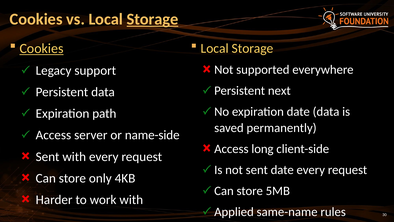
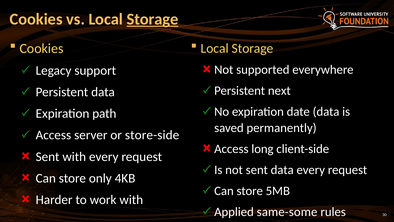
Cookies at (41, 49) underline: present -> none
name-side: name-side -> store-side
sent date: date -> data
same-name: same-name -> same-some
